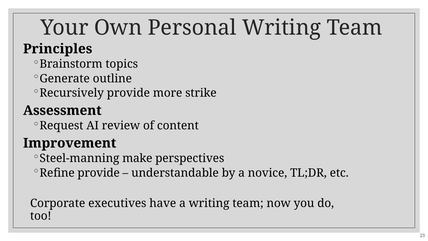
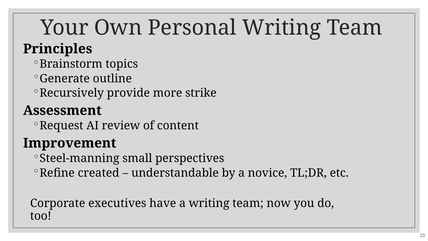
make: make -> small
Refine provide: provide -> created
